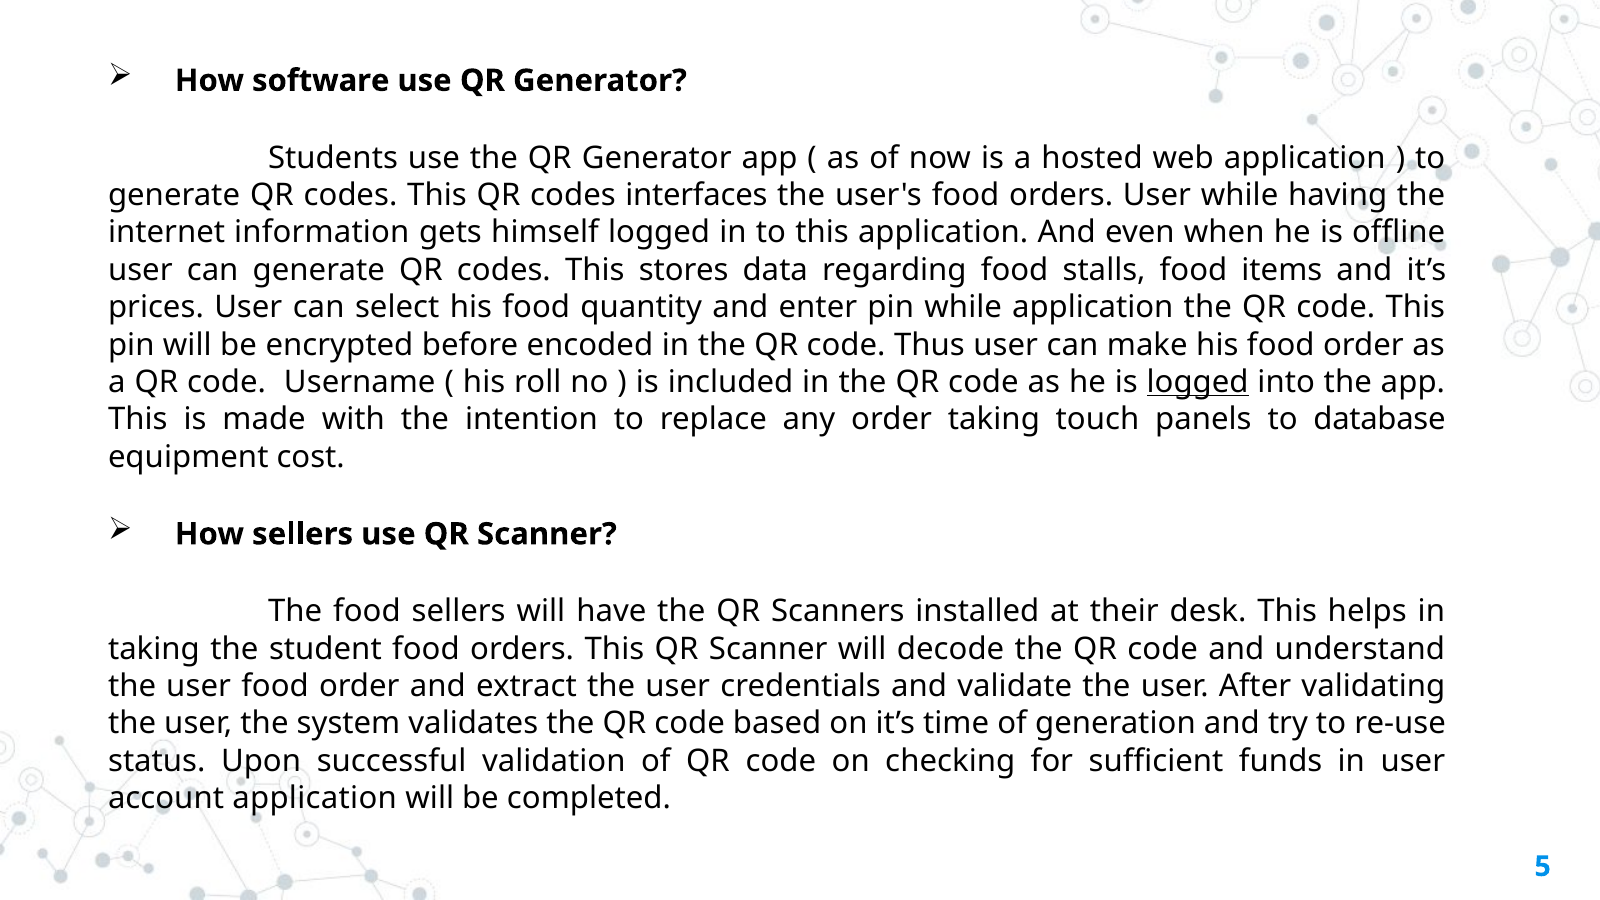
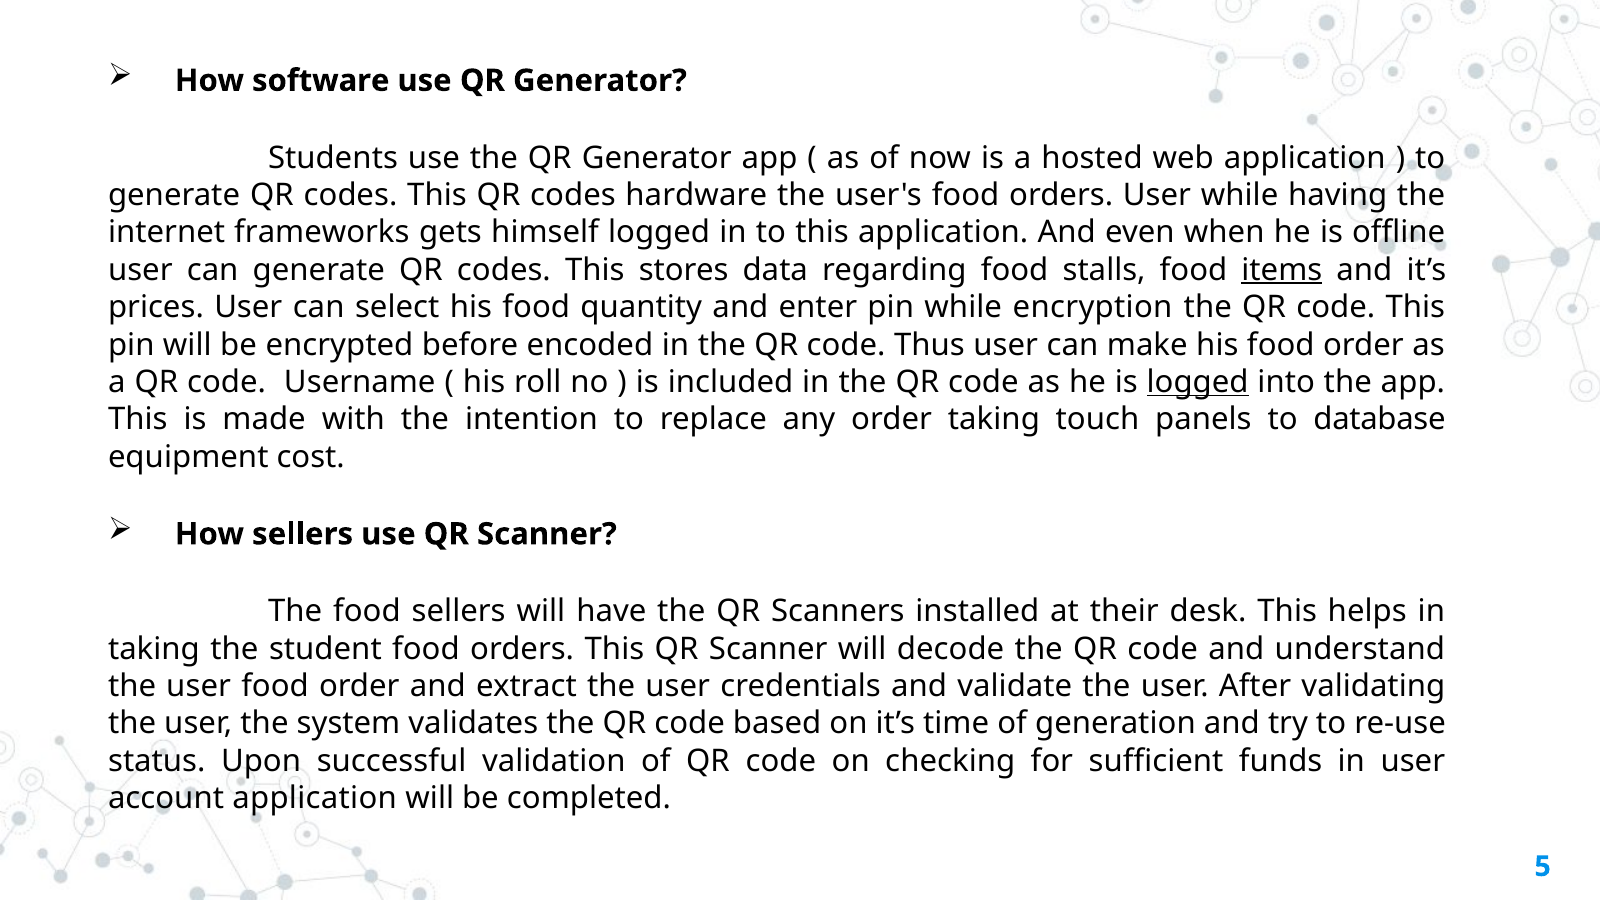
interfaces: interfaces -> hardware
information: information -> frameworks
items underline: none -> present
while application: application -> encryption
